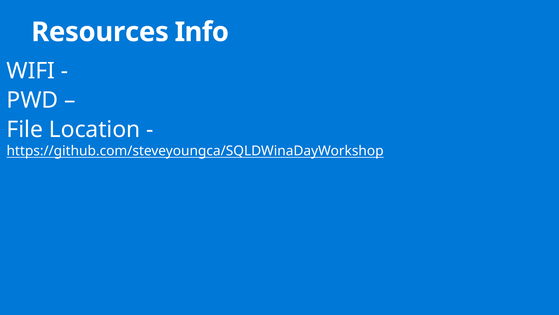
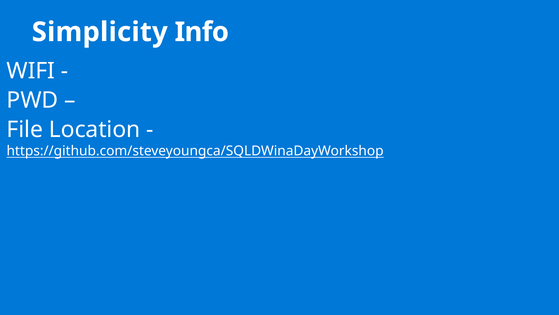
Resources: Resources -> Simplicity
